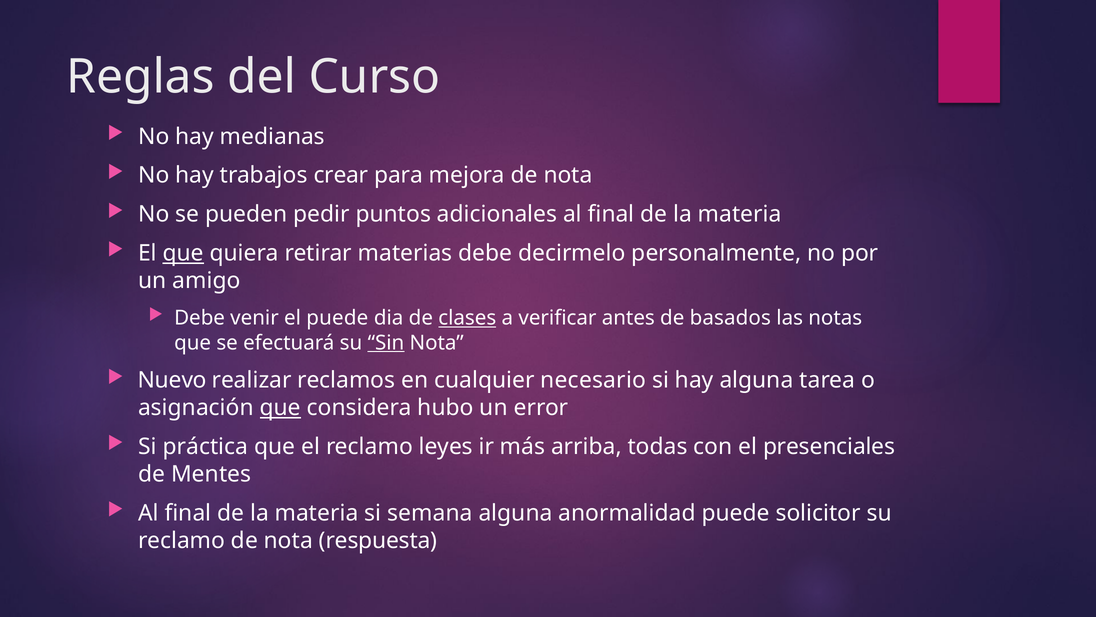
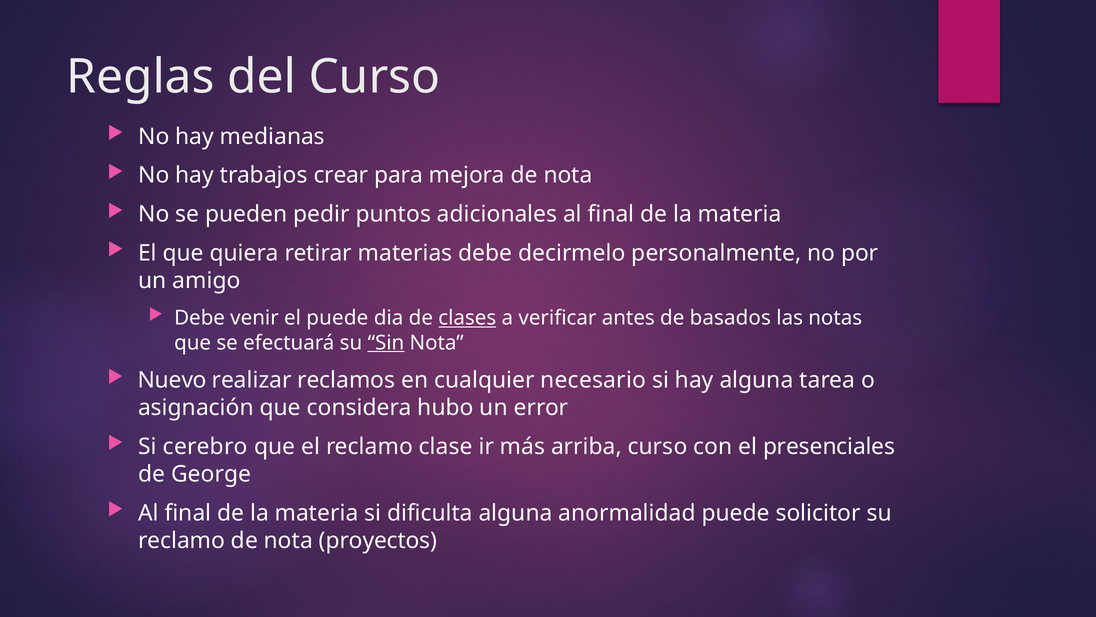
que at (183, 253) underline: present -> none
que at (280, 408) underline: present -> none
práctica: práctica -> cerebro
leyes: leyes -> clase
arriba todas: todas -> curso
Mentes: Mentes -> George
semana: semana -> dificulta
respuesta: respuesta -> proyectos
